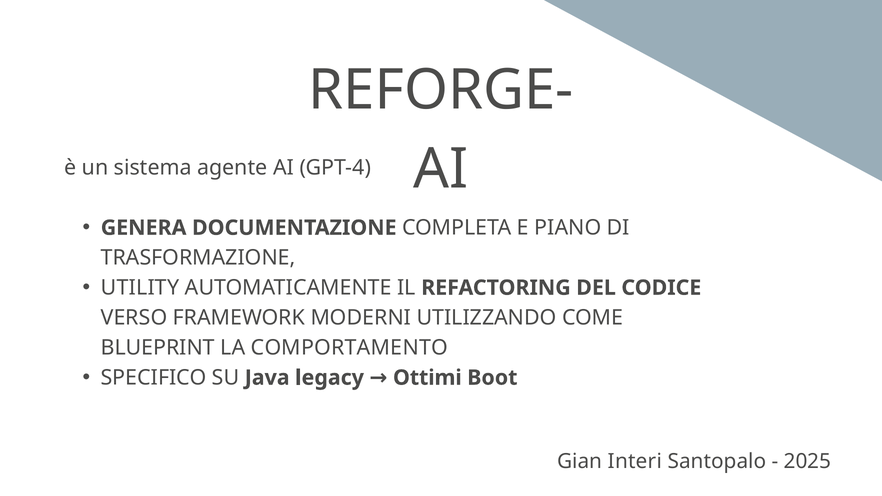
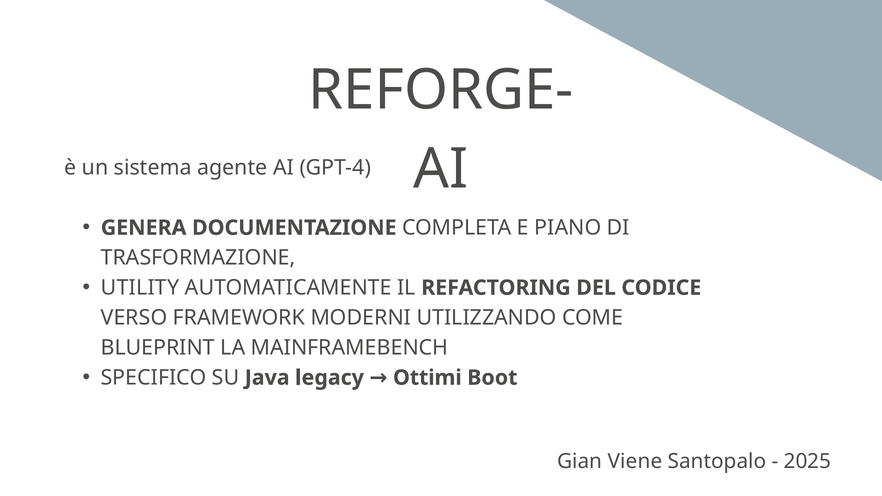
COMPORTAMENTO: COMPORTAMENTO -> MAINFRAMEBENCH
Interi: Interi -> Viene
